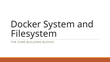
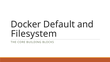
System: System -> Default
